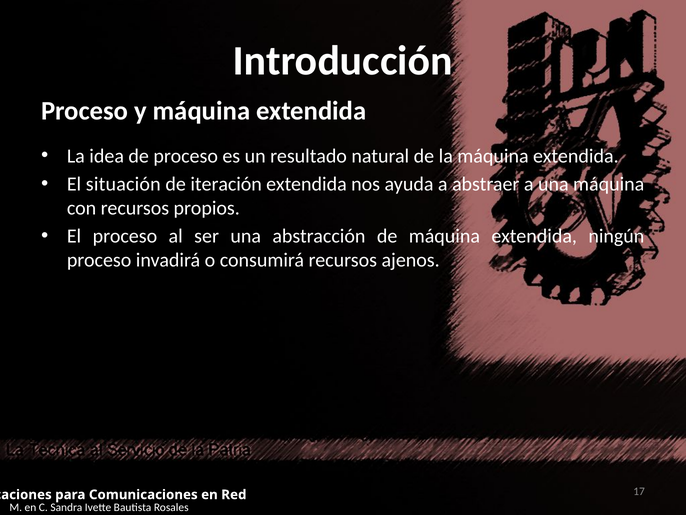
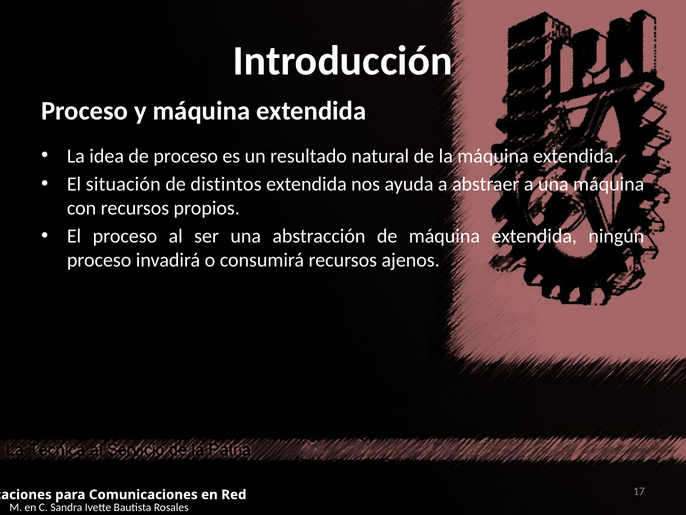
iteración: iteración -> distintos
